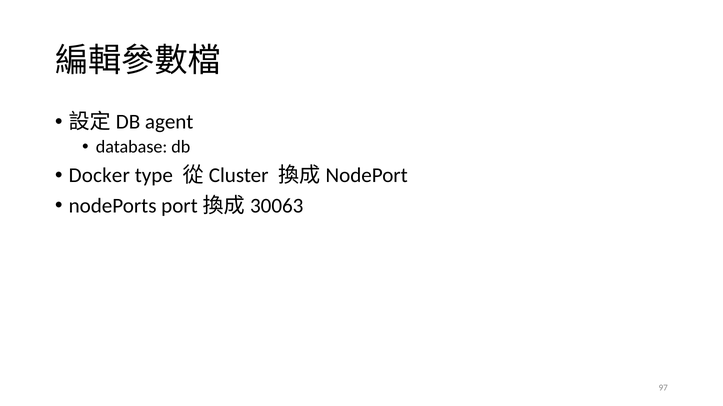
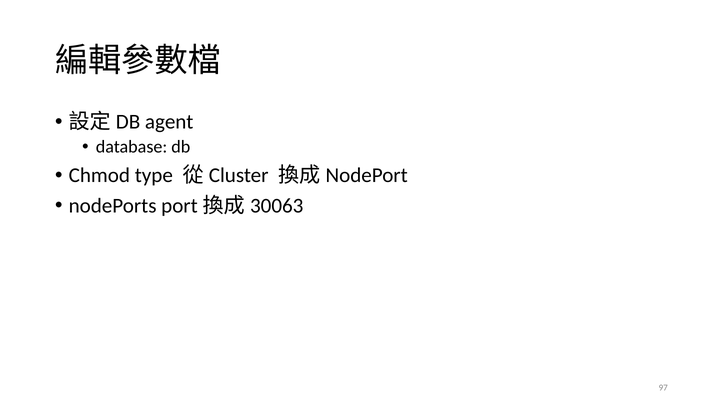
Docker: Docker -> Chmod
